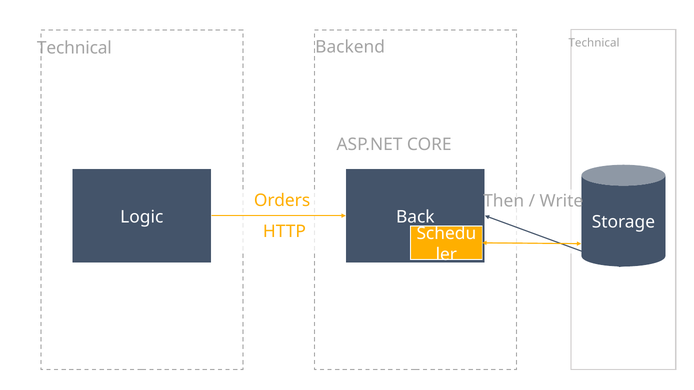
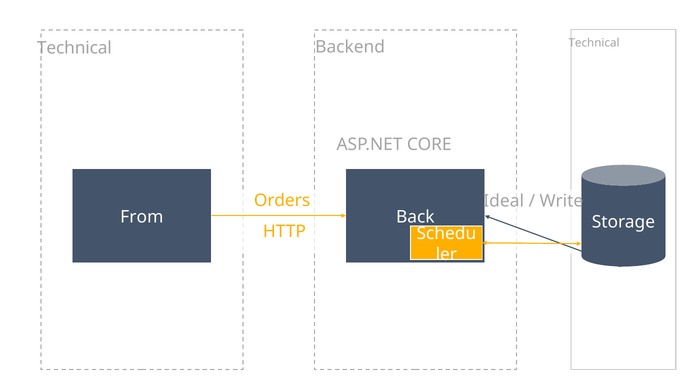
Then: Then -> Ideal
Logic: Logic -> From
